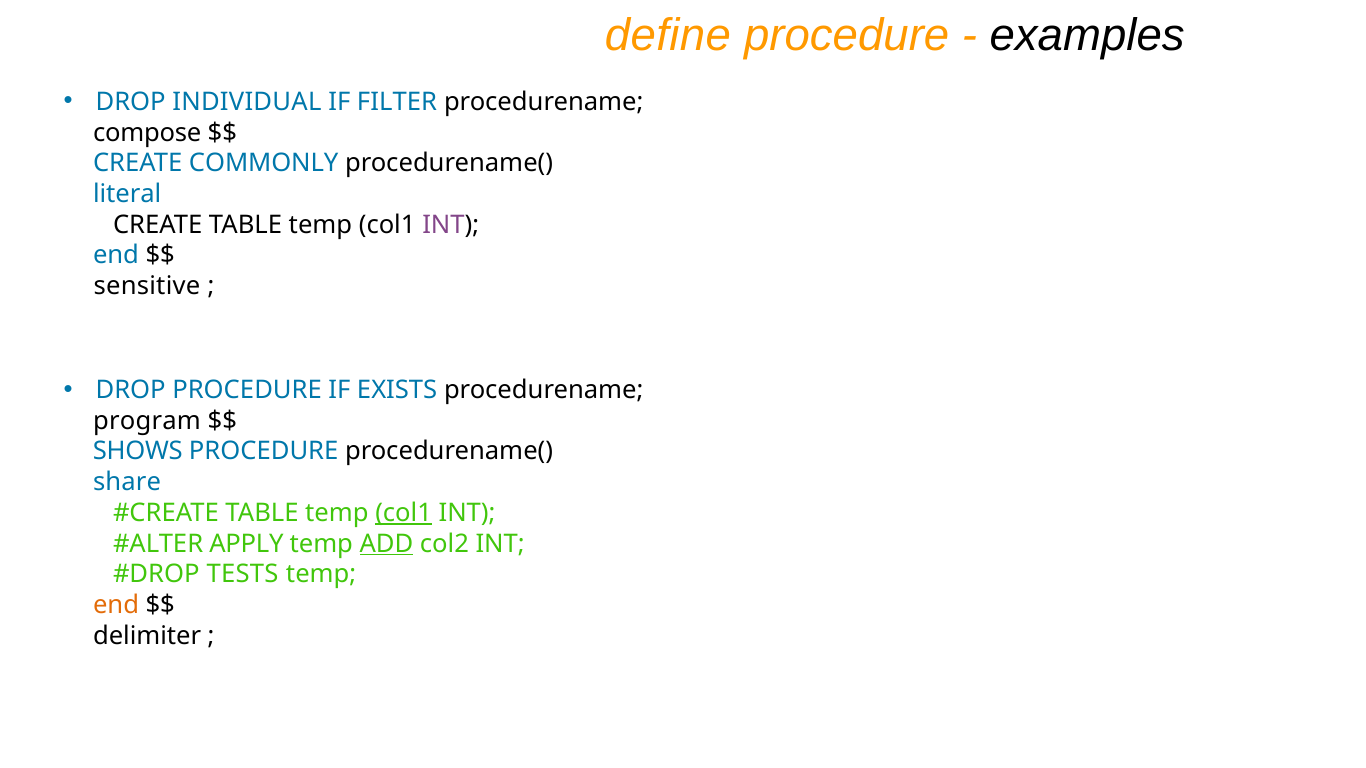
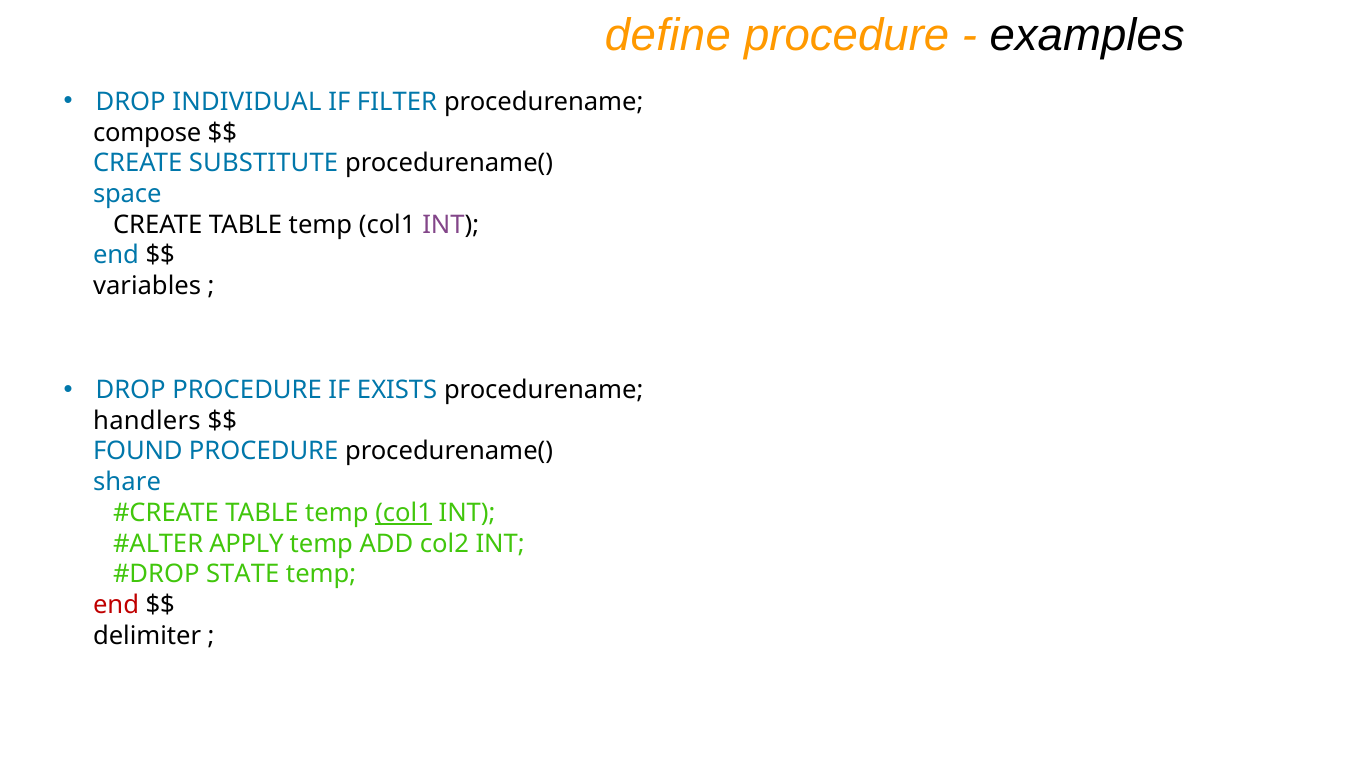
COMMONLY: COMMONLY -> SUBSTITUTE
literal: literal -> space
sensitive: sensitive -> variables
program: program -> handlers
SHOWS: SHOWS -> FOUND
ADD underline: present -> none
TESTS: TESTS -> STATE
end at (116, 605) colour: orange -> red
